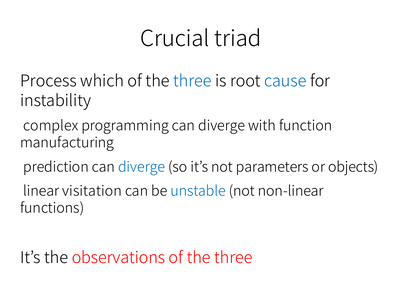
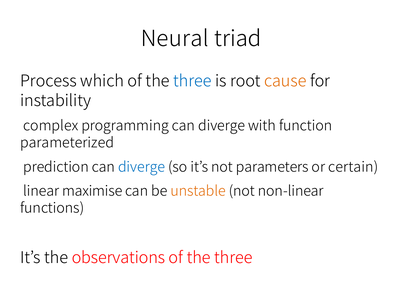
Crucial: Crucial -> Neural
cause colour: blue -> orange
manufacturing: manufacturing -> parameterized
objects: objects -> certain
visitation: visitation -> maximise
unstable colour: blue -> orange
